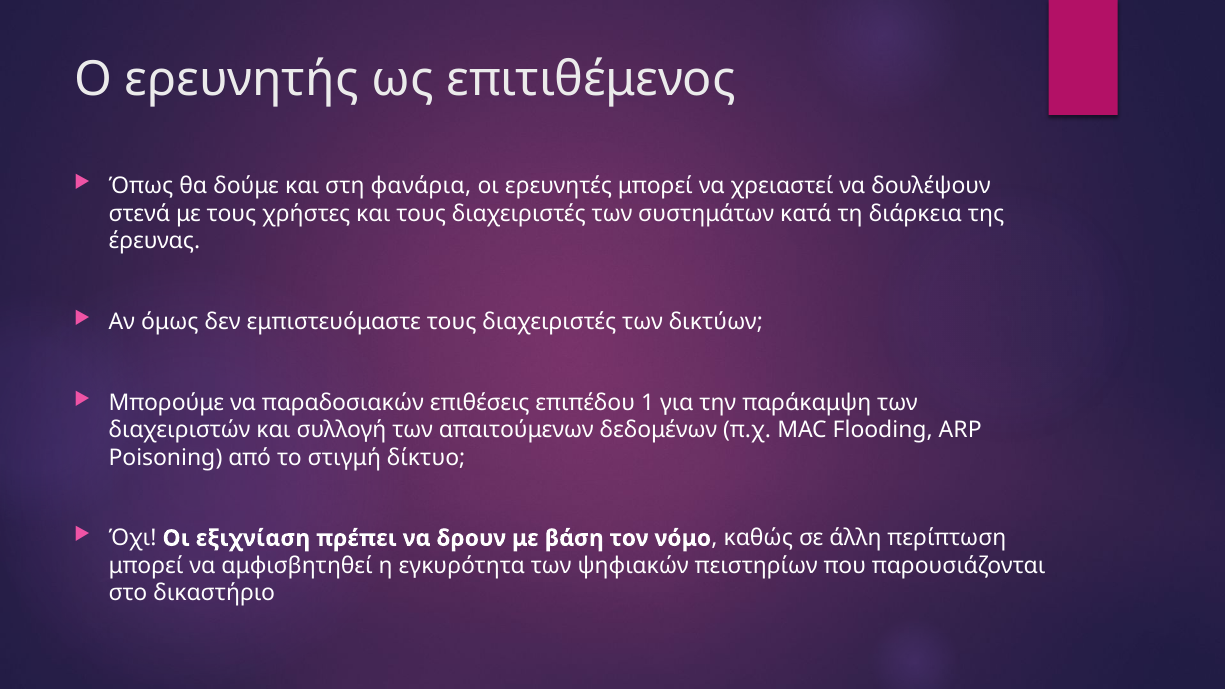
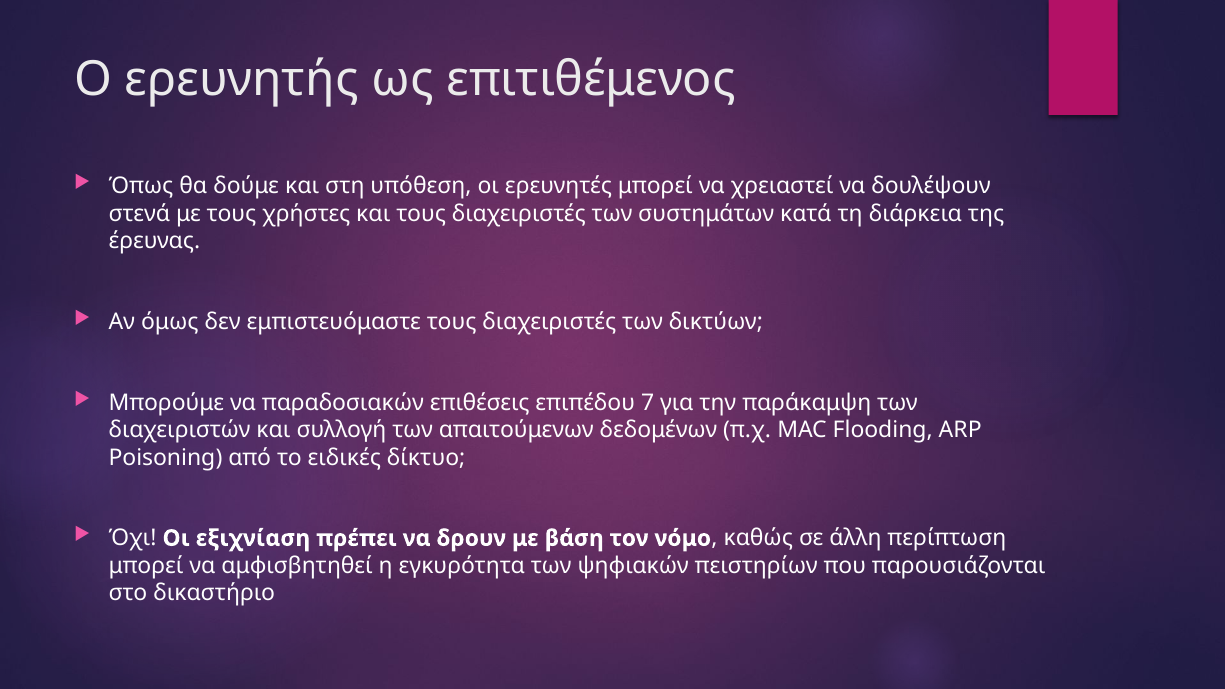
φανάρια: φανάρια -> υπόθεση
1: 1 -> 7
στιγμή: στιγμή -> ειδικές
